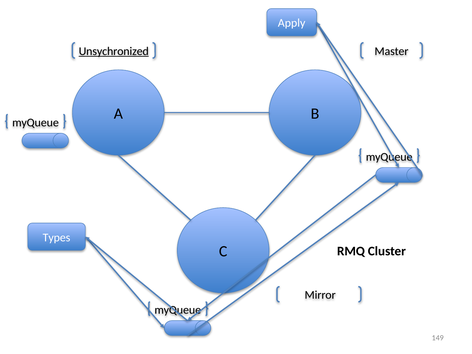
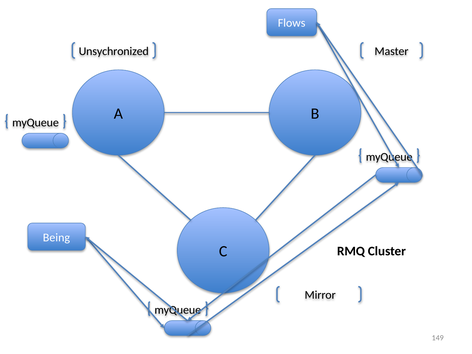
Apply: Apply -> Flows
Unsychronized underline: present -> none
Types: Types -> Being
